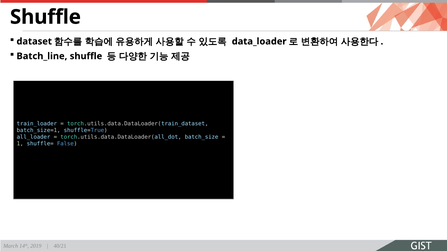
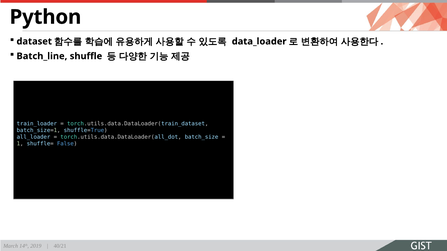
Shuffle at (45, 17): Shuffle -> Python
